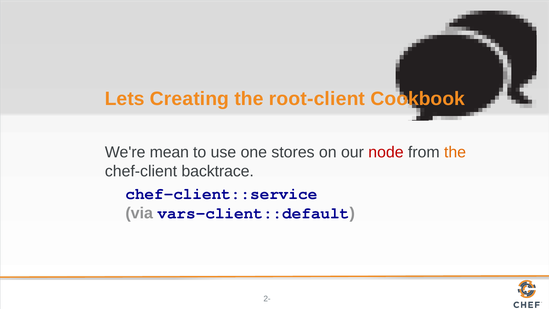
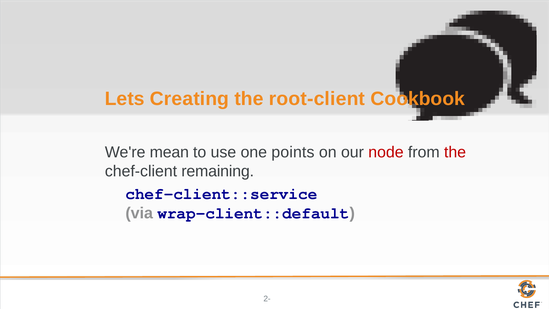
stores: stores -> points
the at (455, 152) colour: orange -> red
backtrace: backtrace -> remaining
vars-client::default: vars-client::default -> wrap-client::default
